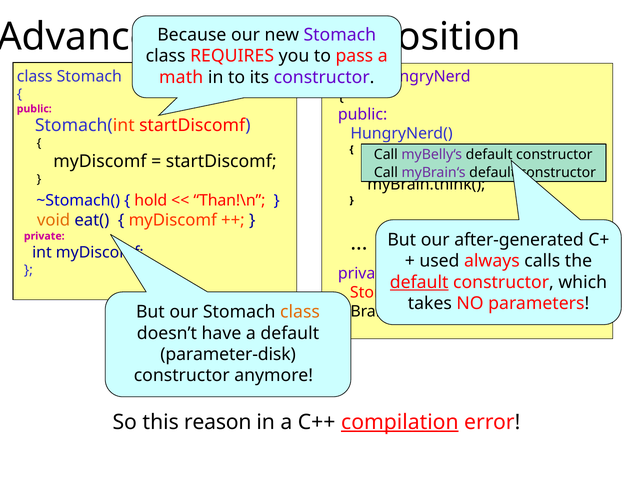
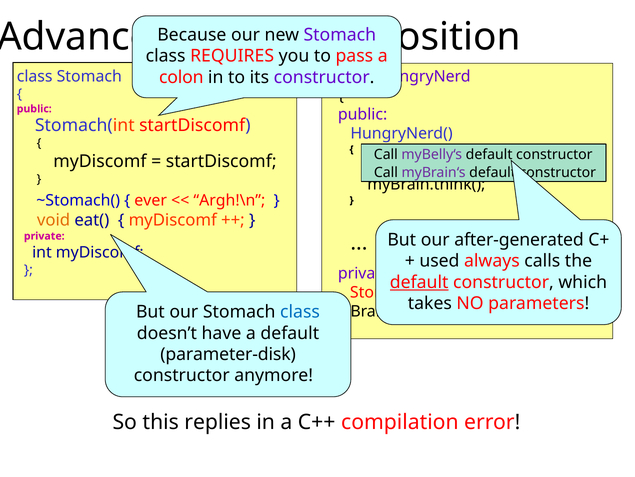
math: math -> colon
hold: hold -> ever
Than!\n: Than!\n -> Argh!\n
class at (300, 312) colour: orange -> blue
reason: reason -> replies
compilation underline: present -> none
